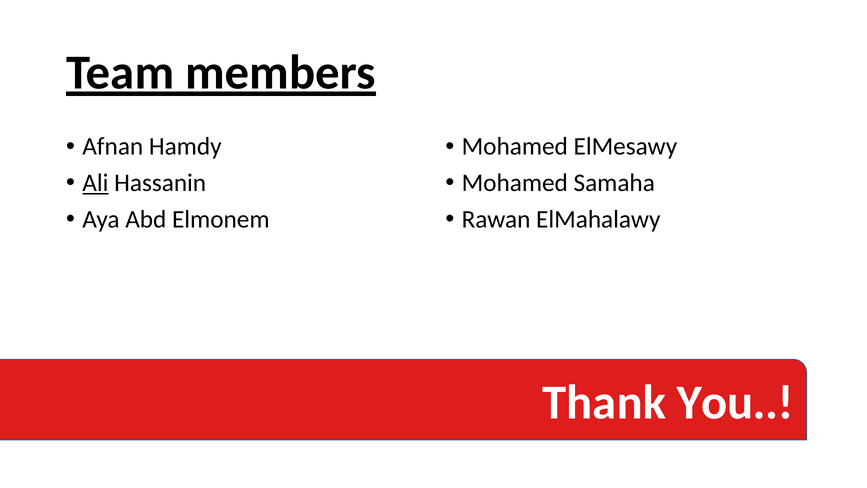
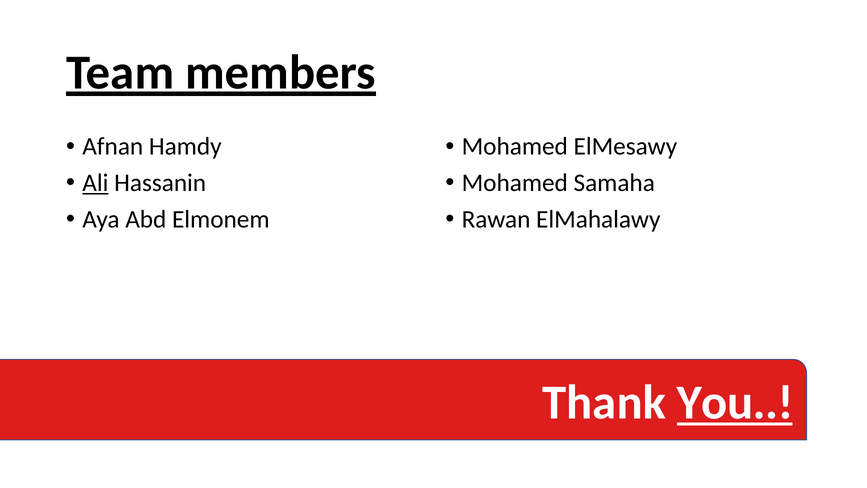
You underline: none -> present
